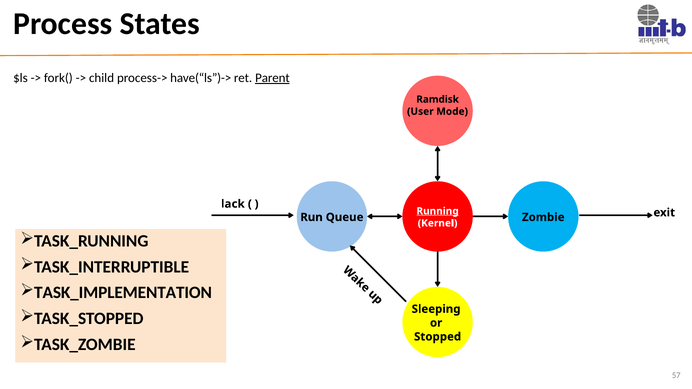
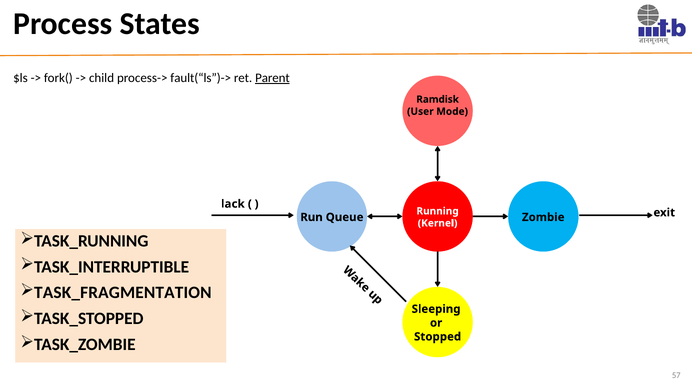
have(“ls”)->: have(“ls”)-> -> fault(“ls”)->
Running underline: present -> none
TASK_IMPLEMENTATION: TASK_IMPLEMENTATION -> TASK_FRAGMENTATION
